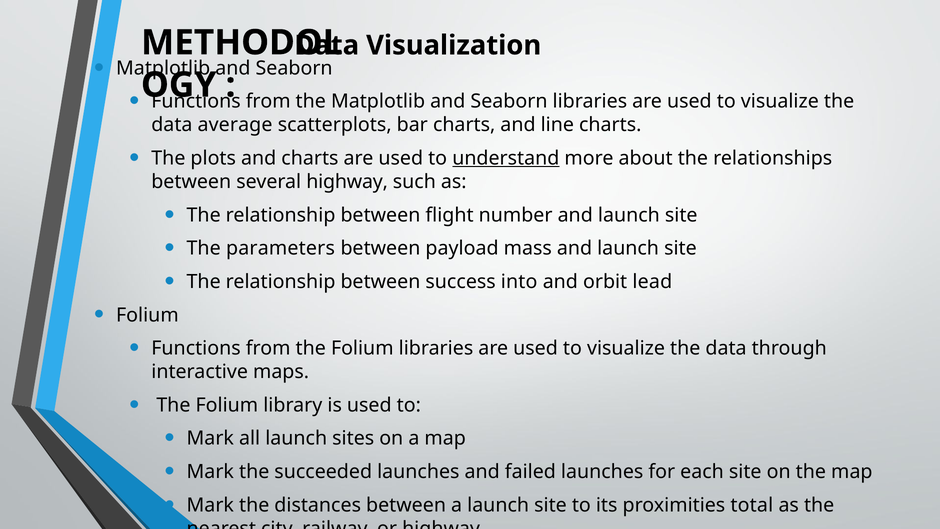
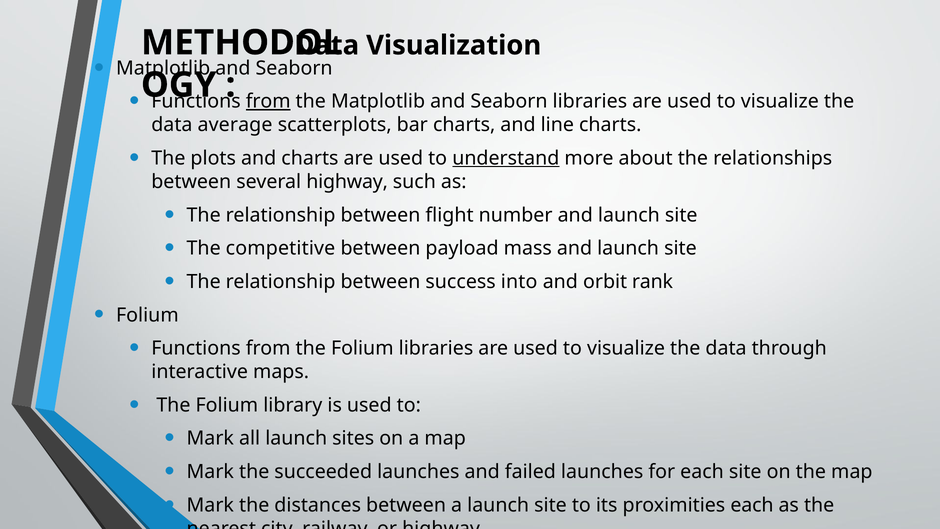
from at (268, 101) underline: none -> present
parameters: parameters -> competitive
lead: lead -> rank
proximities total: total -> each
